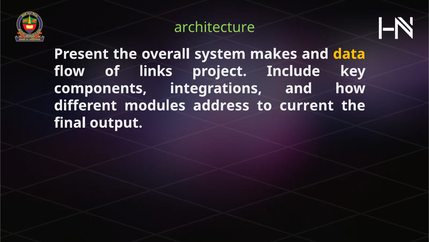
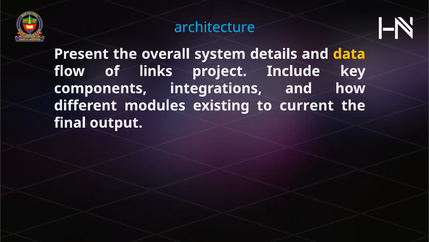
architecture colour: light green -> light blue
makes: makes -> details
address: address -> existing
